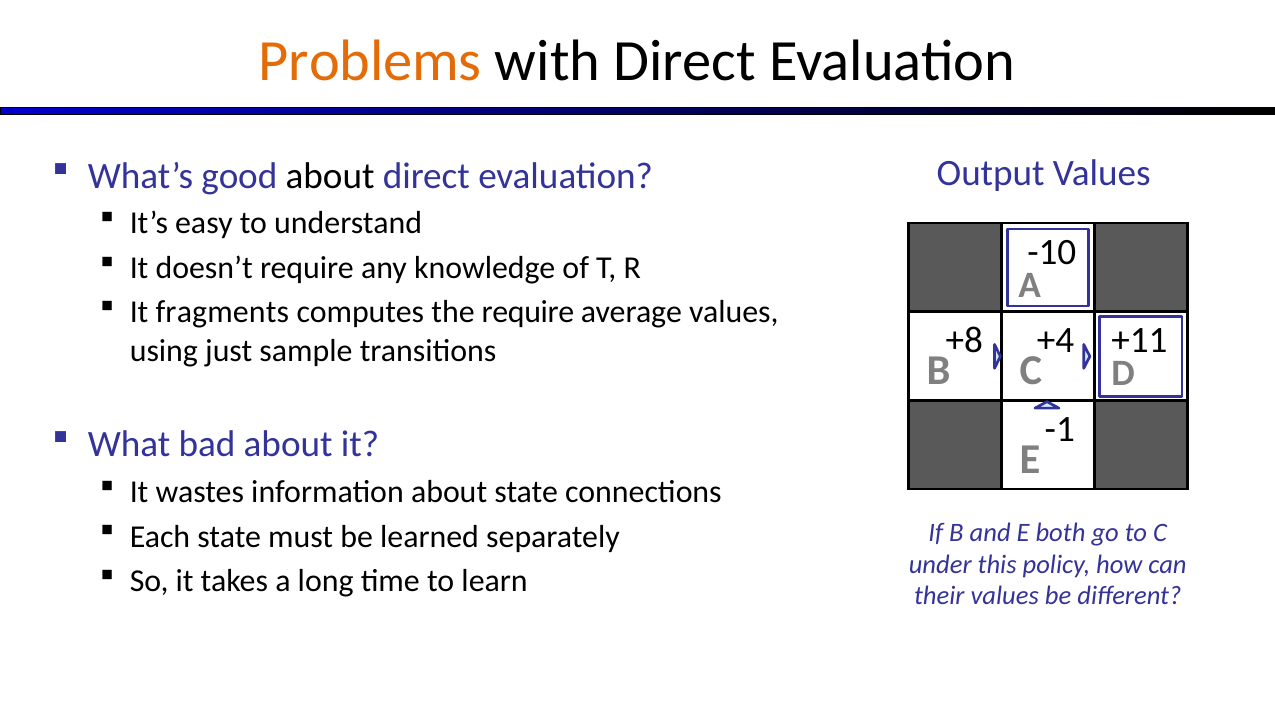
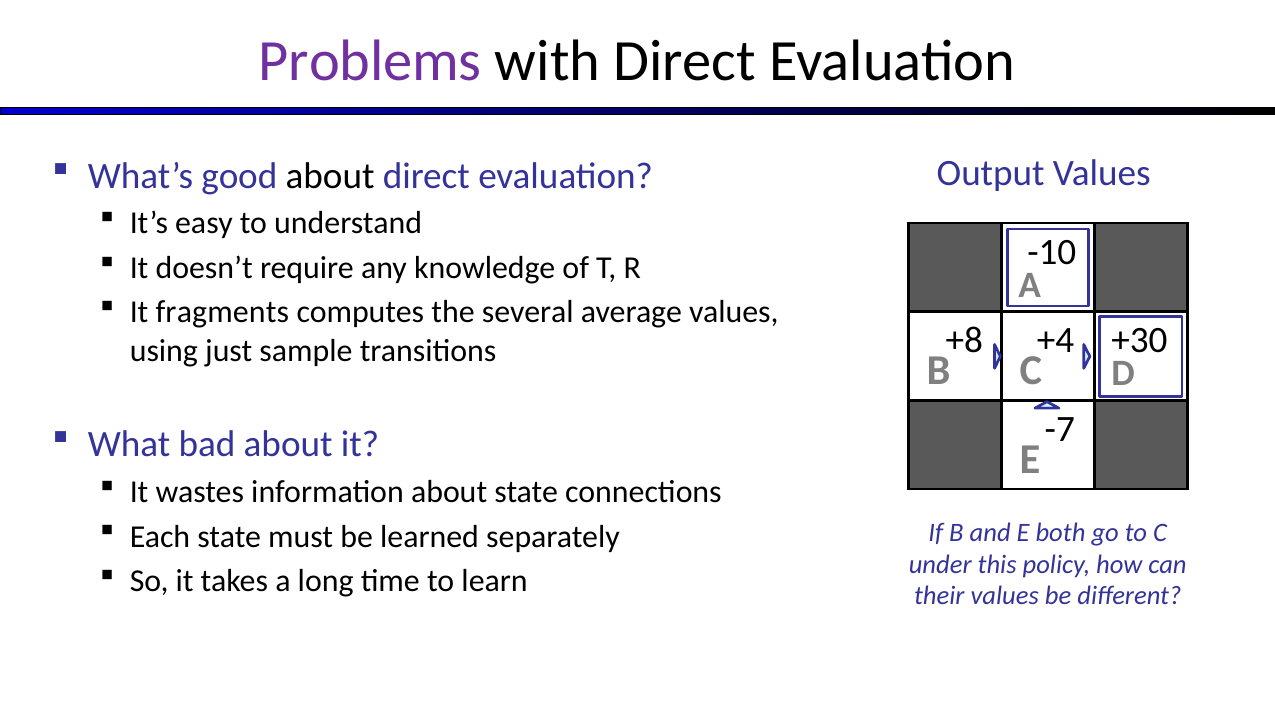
Problems colour: orange -> purple
the require: require -> several
+11: +11 -> +30
-1: -1 -> -7
